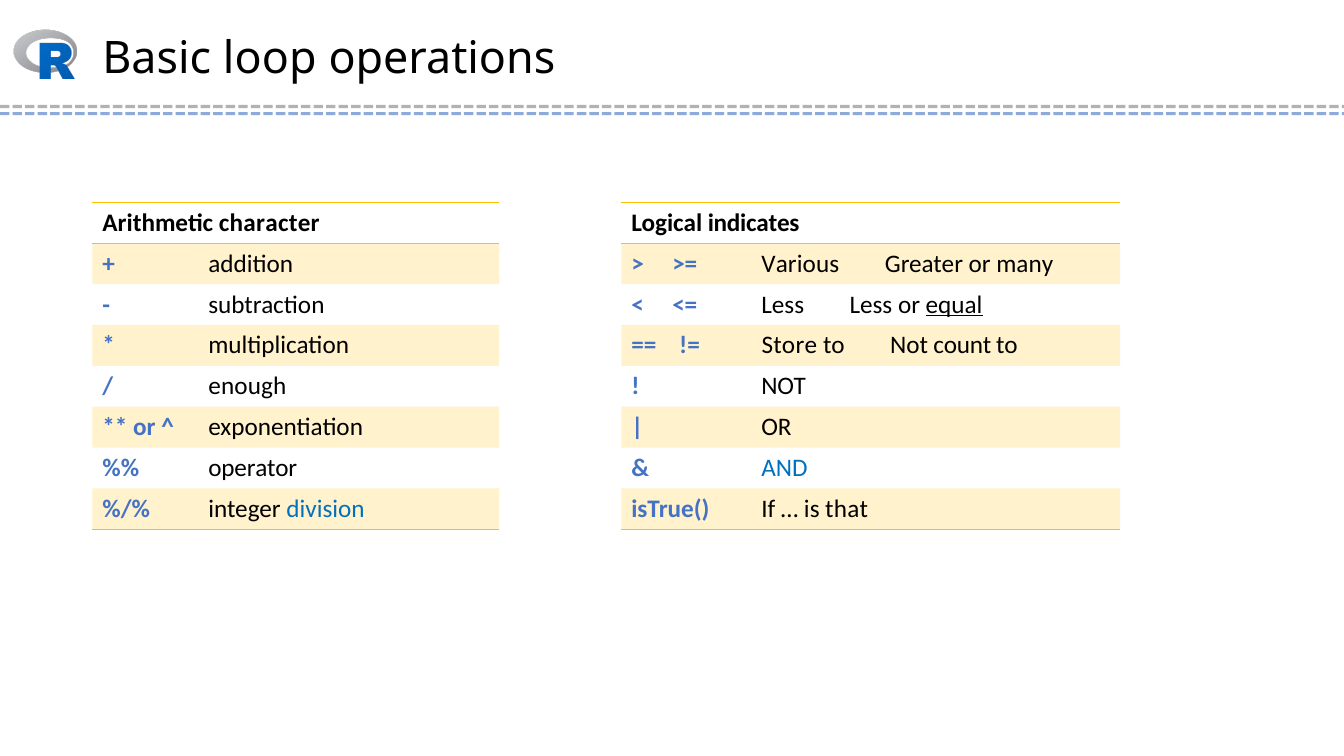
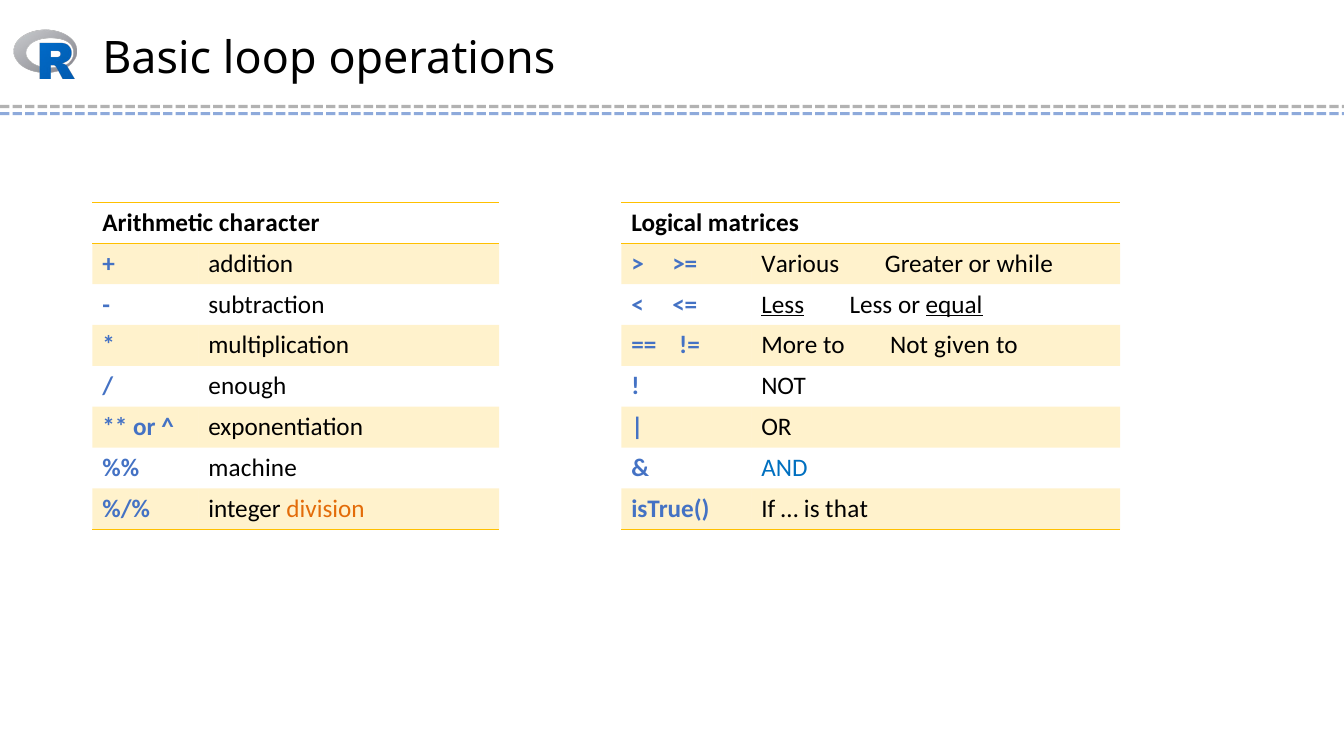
indicates: indicates -> matrices
many: many -> while
Less at (783, 305) underline: none -> present
Store: Store -> More
count: count -> given
operator: operator -> machine
division colour: blue -> orange
